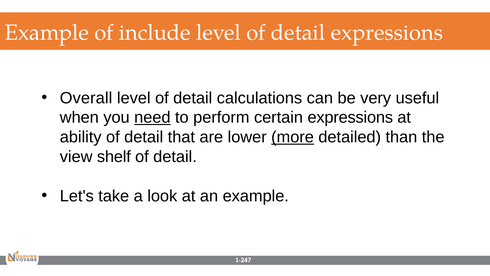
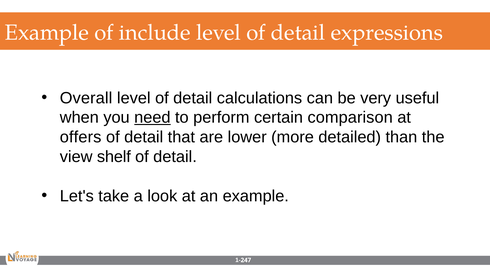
certain expressions: expressions -> comparison
ability: ability -> offers
more underline: present -> none
